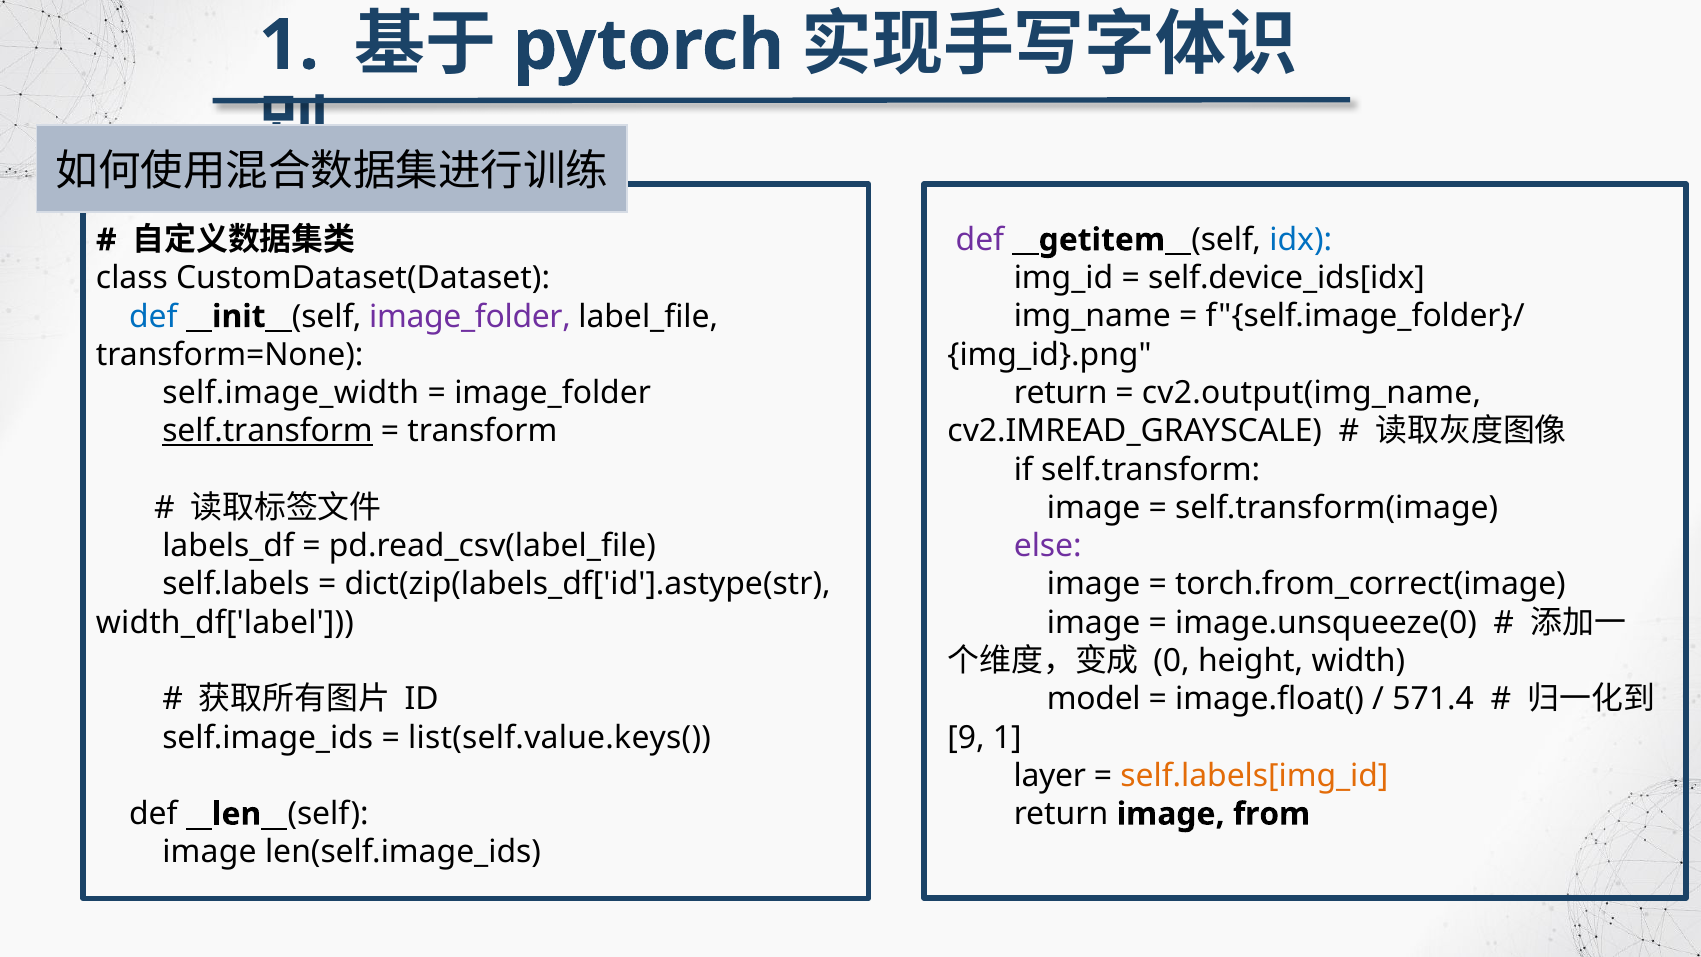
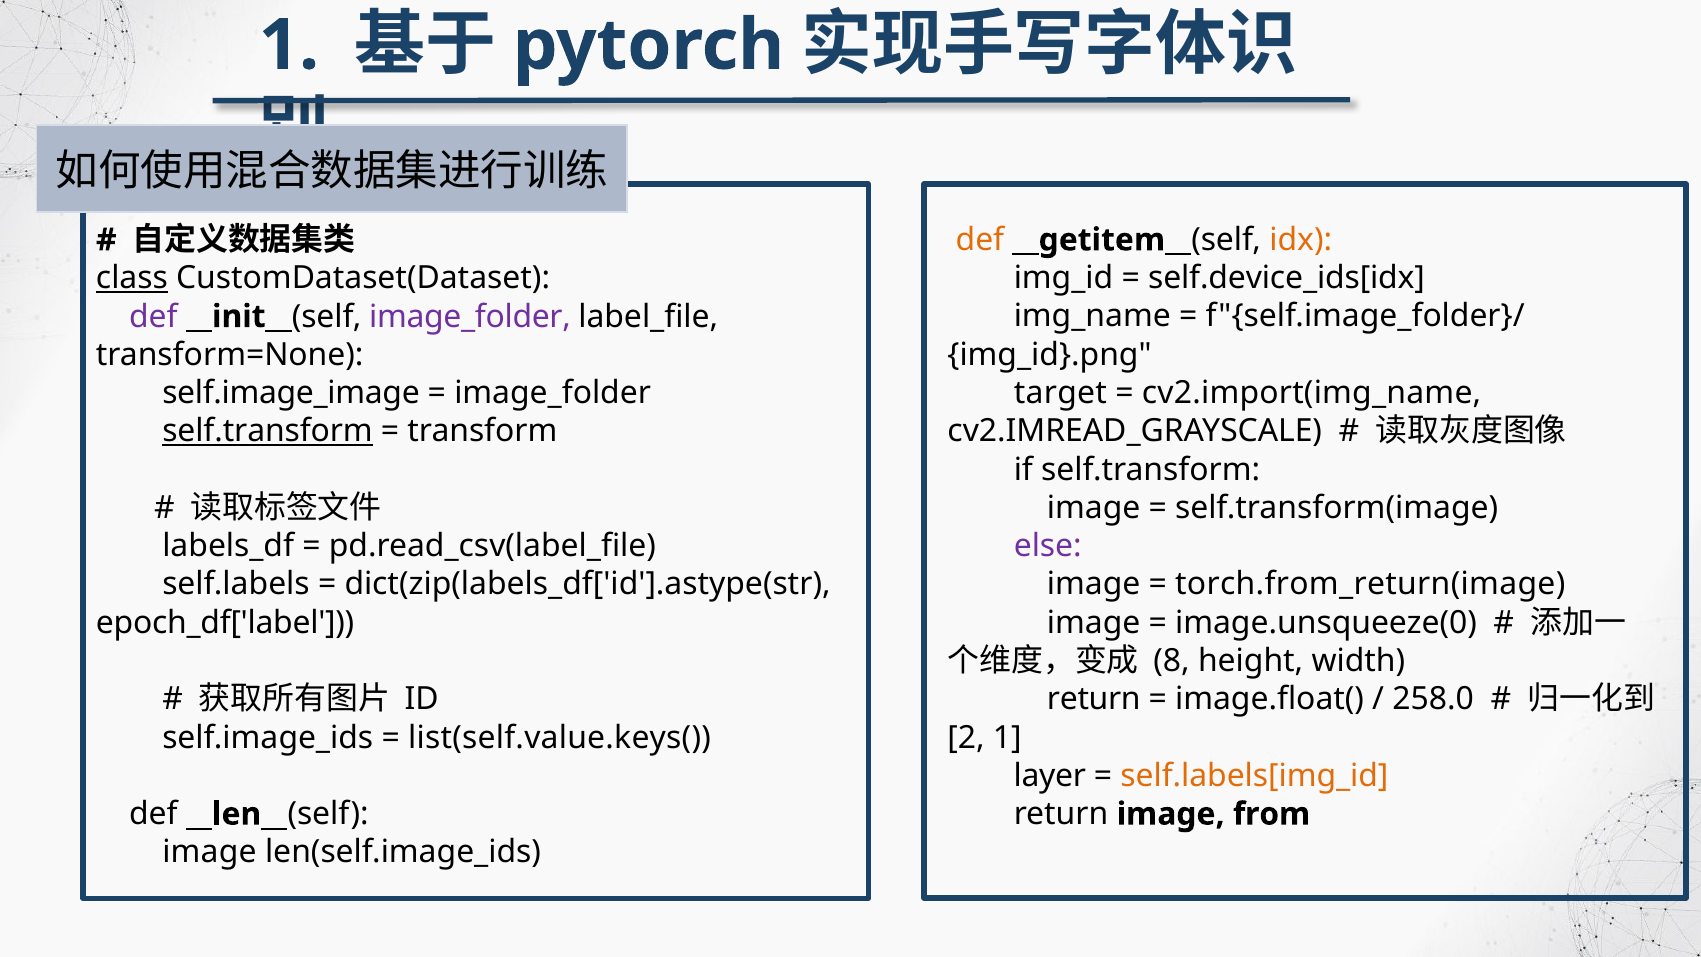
def at (980, 240) colour: purple -> orange
idx colour: blue -> orange
class underline: none -> present
def at (153, 316) colour: blue -> purple
self.image_width: self.image_width -> self.image_image
return at (1061, 393): return -> target
cv2.output(img_name: cv2.output(img_name -> cv2.import(img_name
torch.from_correct(image: torch.from_correct(image -> torch.from_return(image
width_df['label: width_df['label -> epoch_df['label
0: 0 -> 8
model at (1094, 699): model -> return
571.4: 571.4 -> 258.0
9: 9 -> 2
